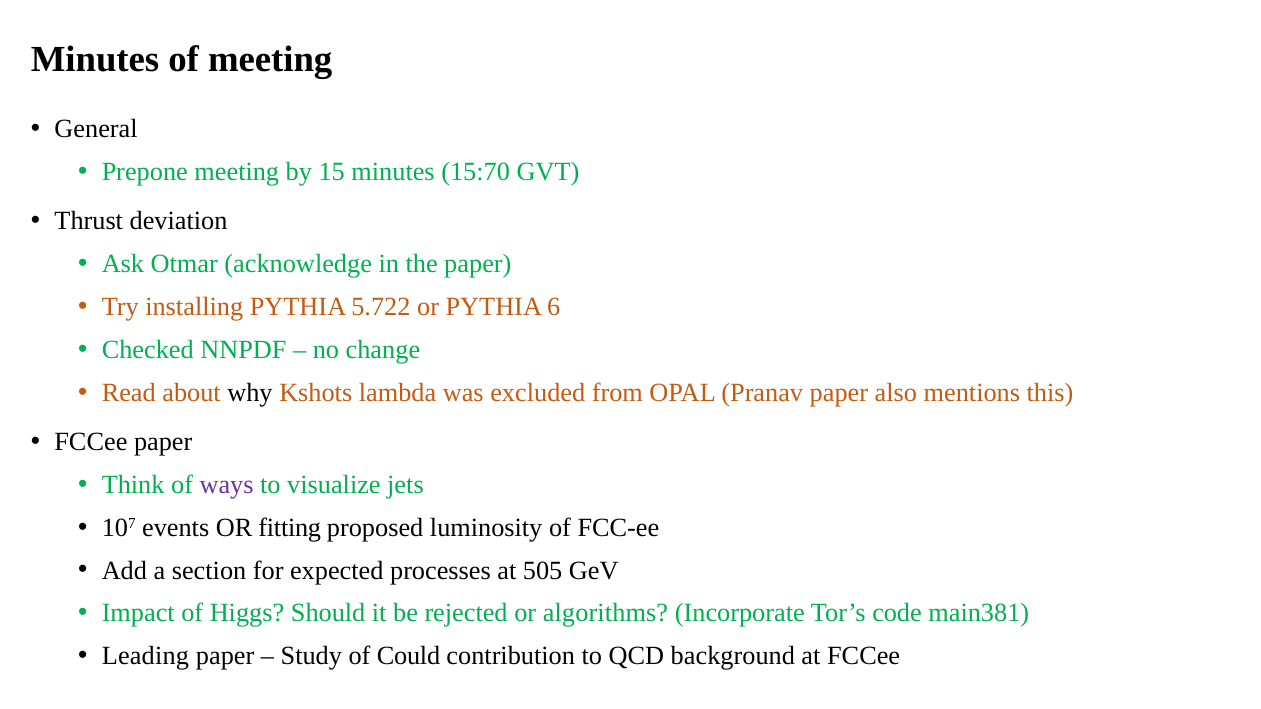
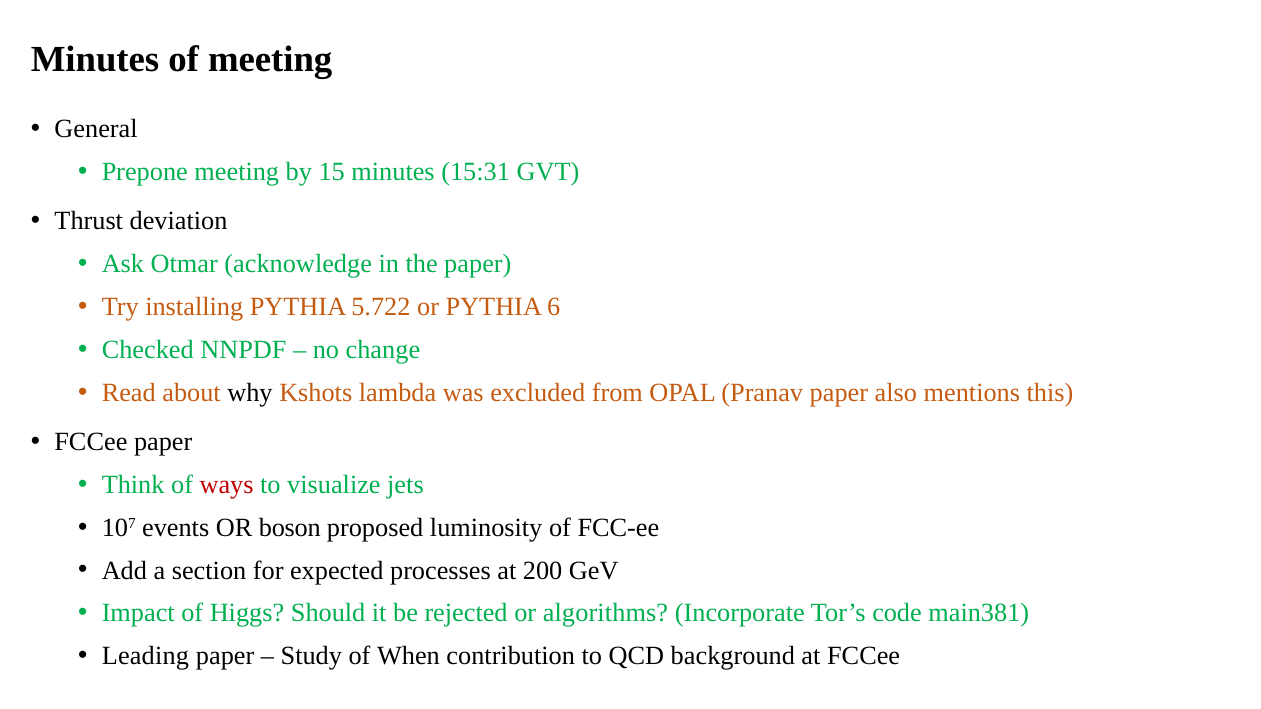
15:70: 15:70 -> 15:31
ways colour: purple -> red
fitting: fitting -> boson
505: 505 -> 200
Could: Could -> When
